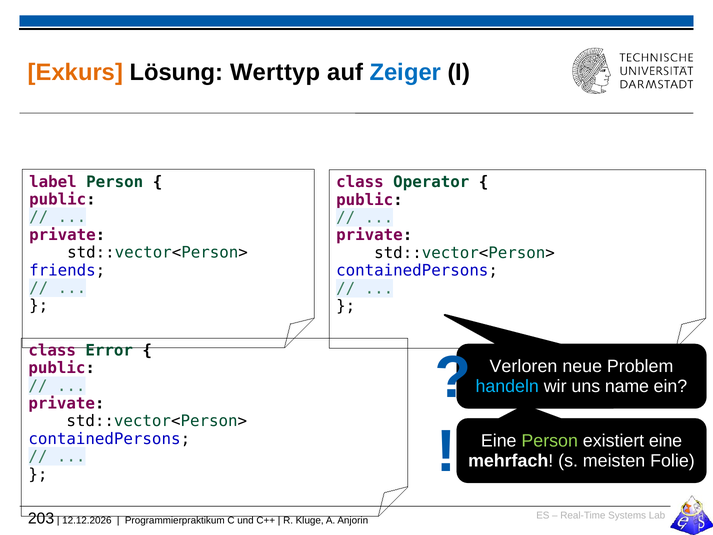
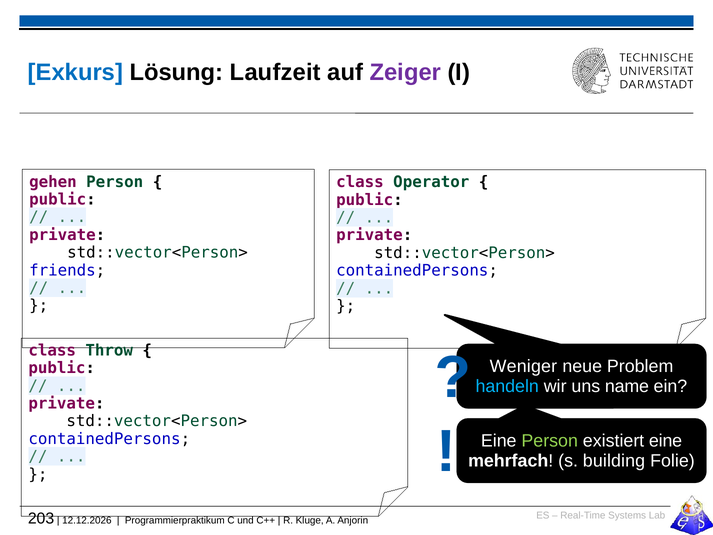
Exkurs colour: orange -> blue
Werttyp: Werttyp -> Laufzeit
Zeiger colour: blue -> purple
label: label -> gehen
Error: Error -> Throw
Verloren: Verloren -> Weniger
meisten: meisten -> building
